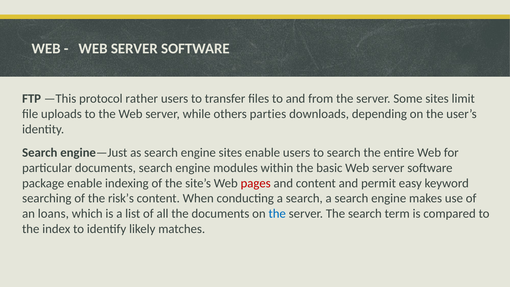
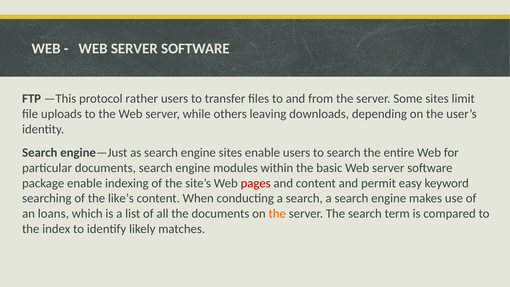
parties: parties -> leaving
risk’s: risk’s -> like’s
the at (277, 214) colour: blue -> orange
